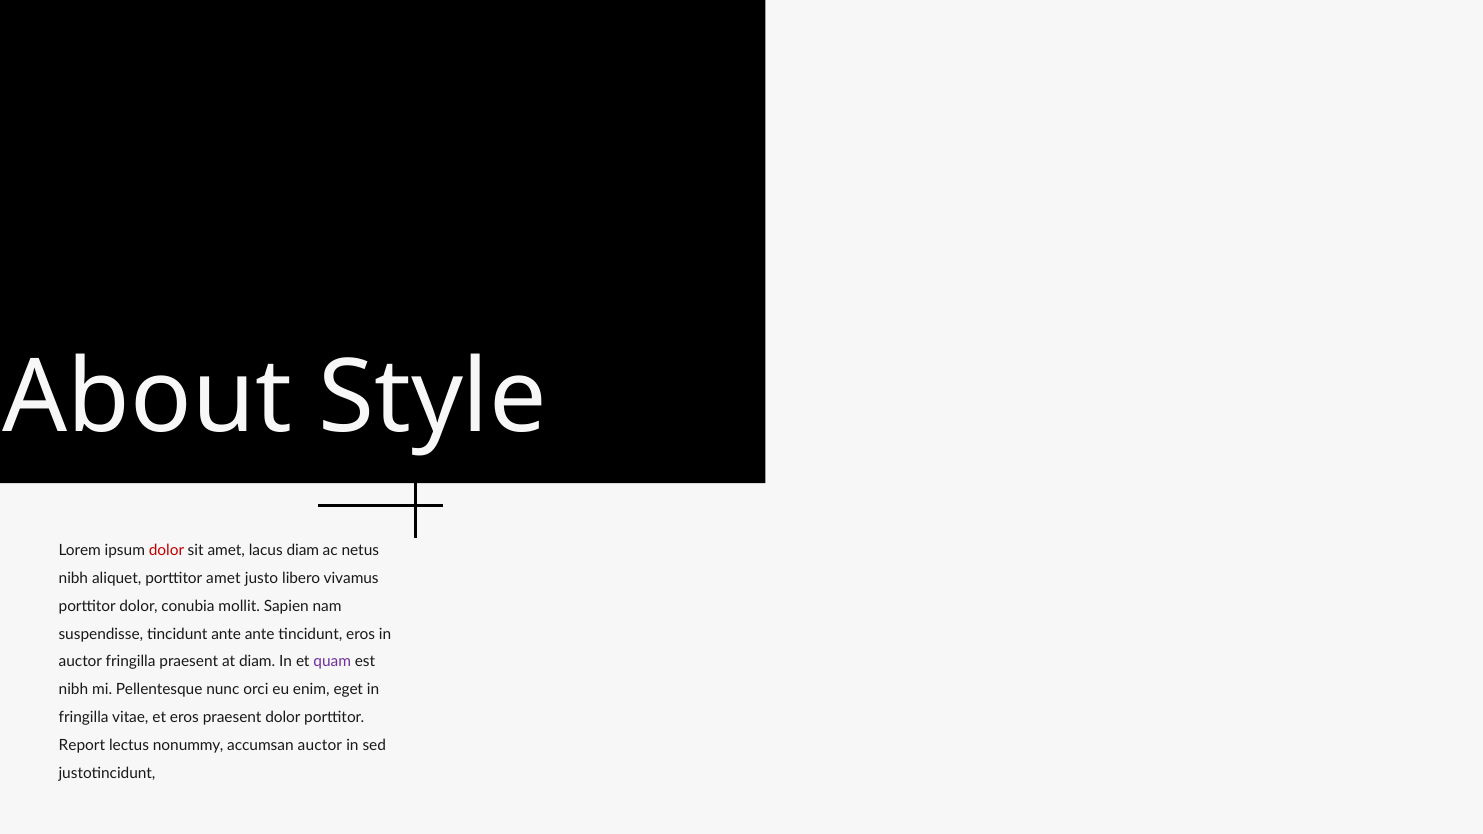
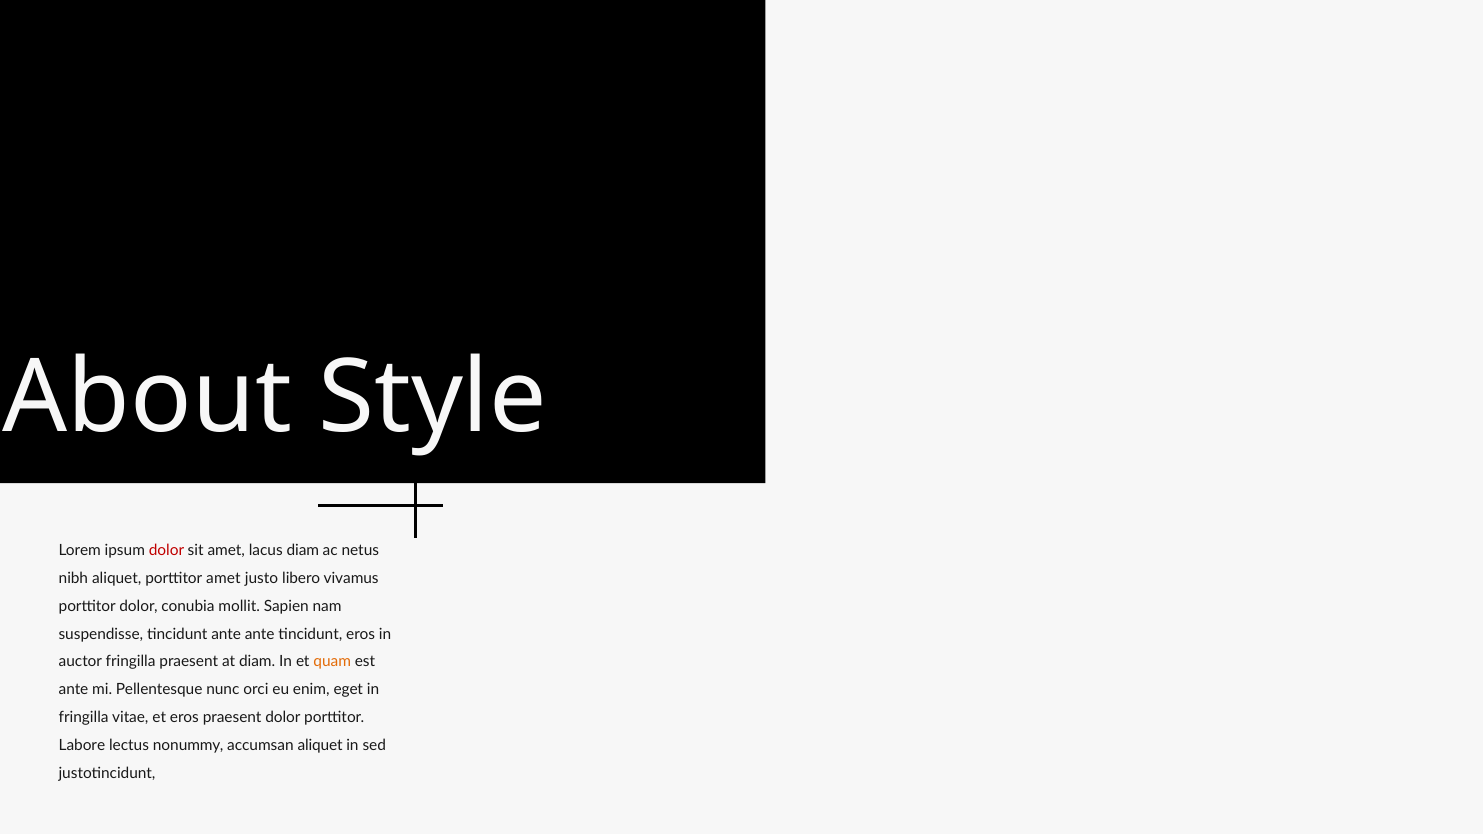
quam colour: purple -> orange
nibh at (73, 690): nibh -> ante
Report: Report -> Labore
accumsan auctor: auctor -> aliquet
